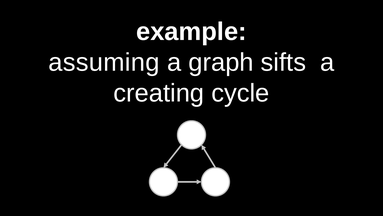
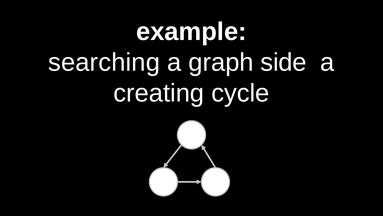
assuming: assuming -> searching
sifts: sifts -> side
